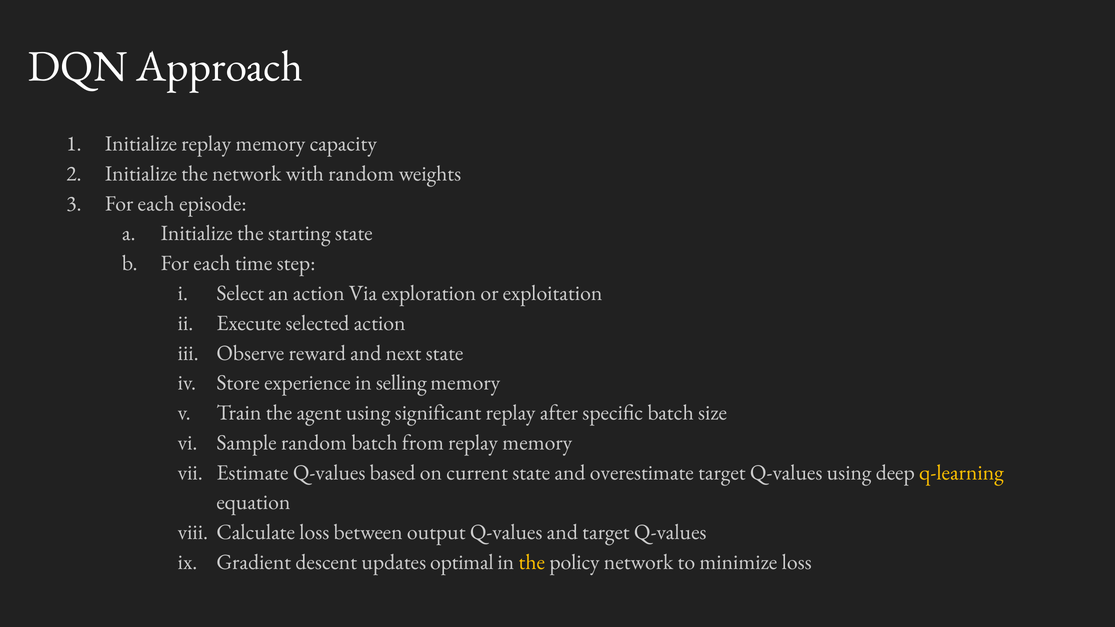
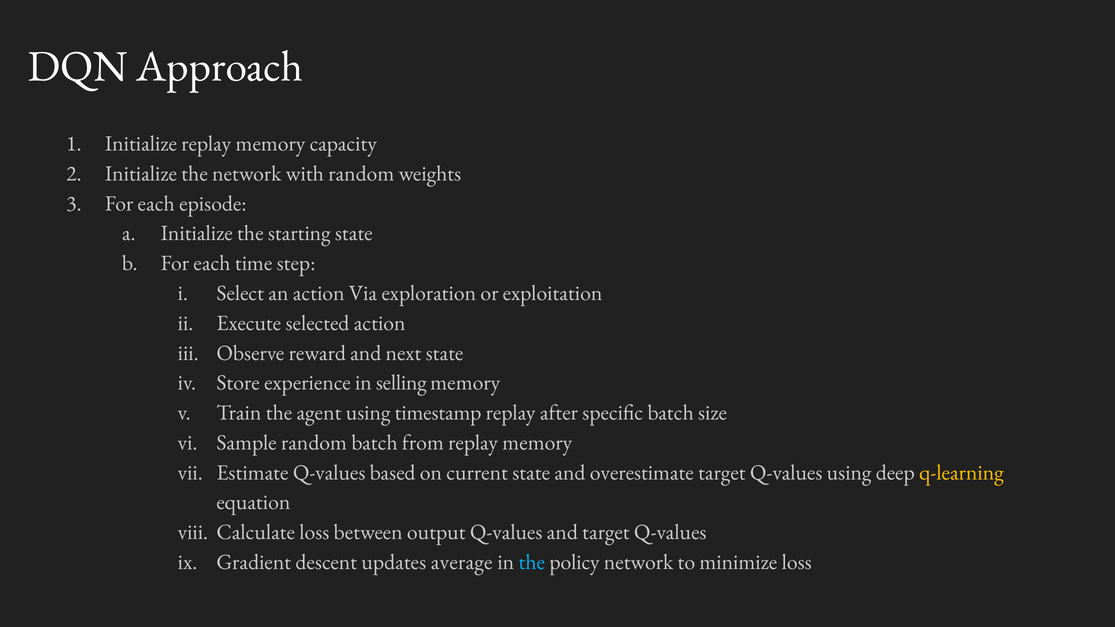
significant: significant -> timestamp
optimal: optimal -> average
the at (532, 562) colour: yellow -> light blue
